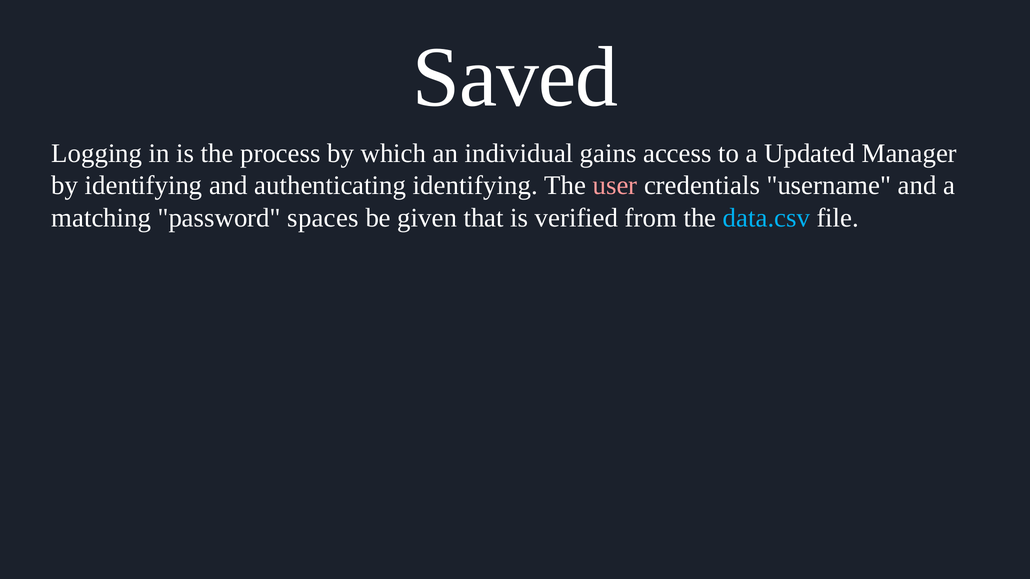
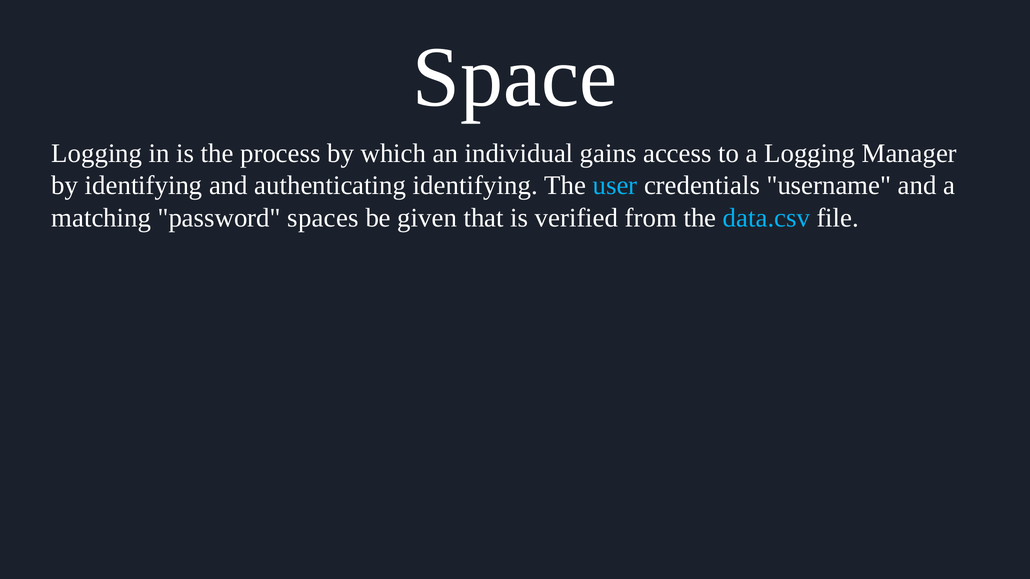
Saved: Saved -> Space
a Updated: Updated -> Logging
user colour: pink -> light blue
